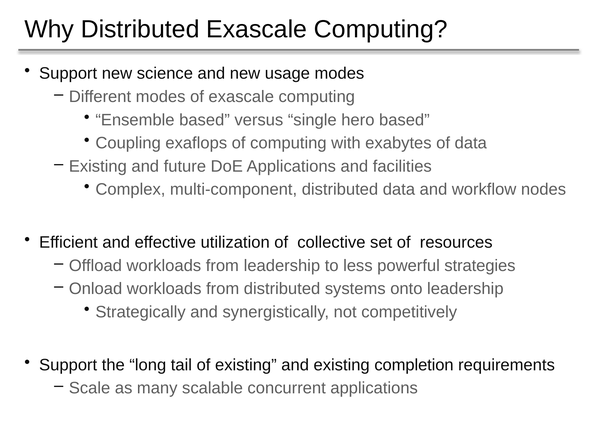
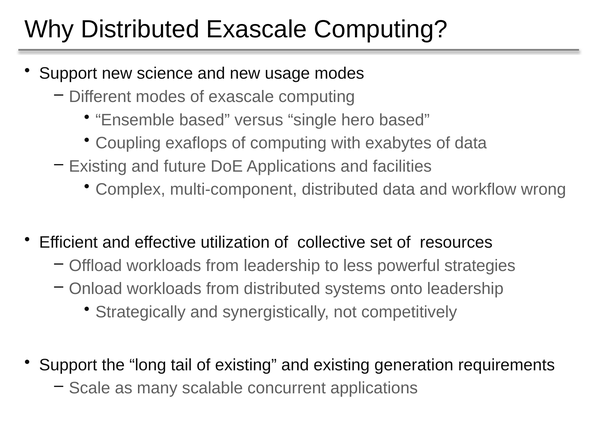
nodes: nodes -> wrong
completion: completion -> generation
